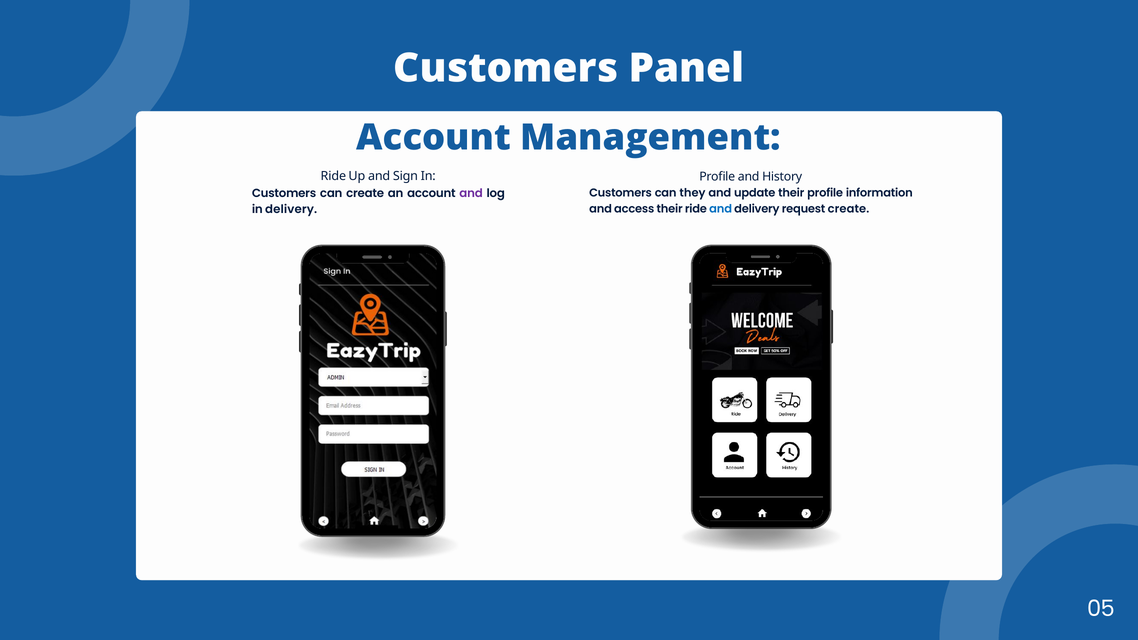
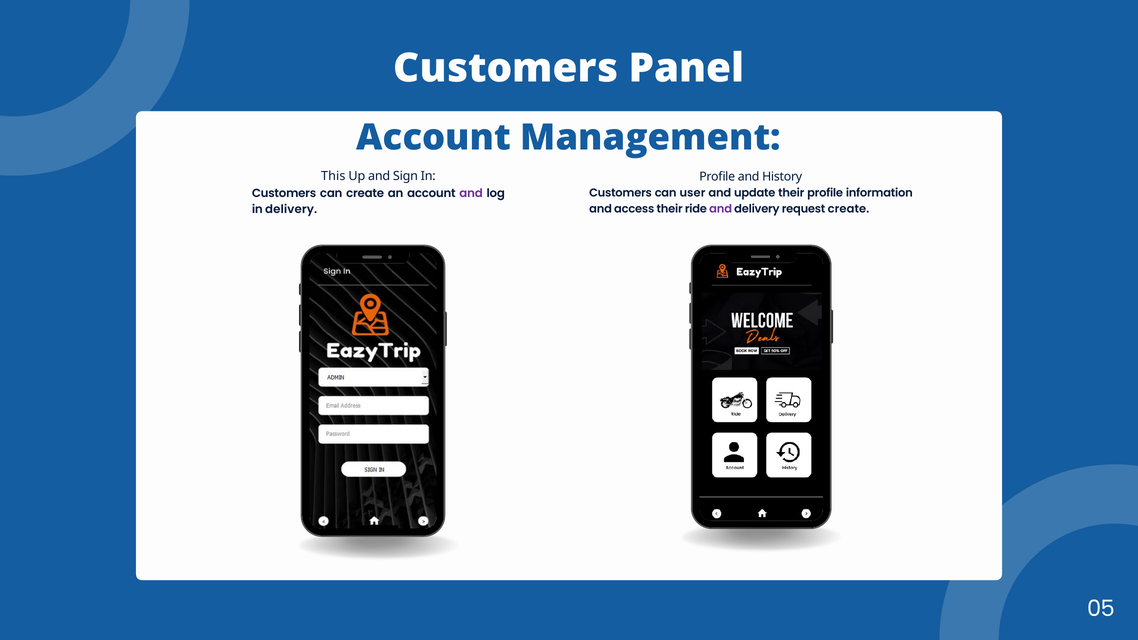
Ride at (333, 176): Ride -> This
they: they -> user
and at (721, 209) colour: blue -> purple
